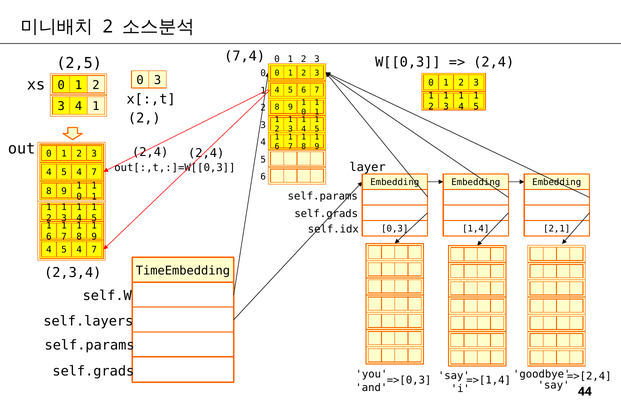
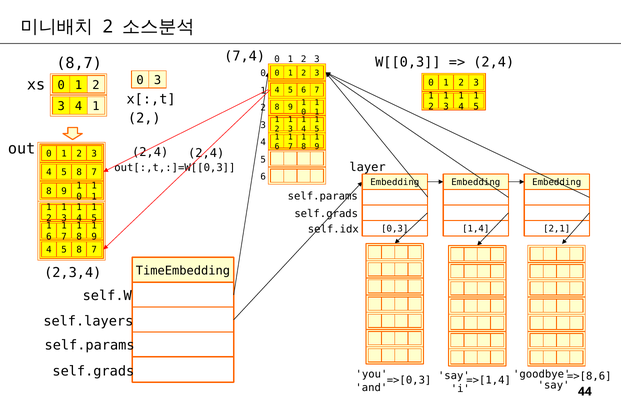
2,5: 2,5 -> 8,7
4 at (79, 172): 4 -> 8
4 at (79, 250): 4 -> 8
=>[2,4: =>[2,4 -> =>[8,6
